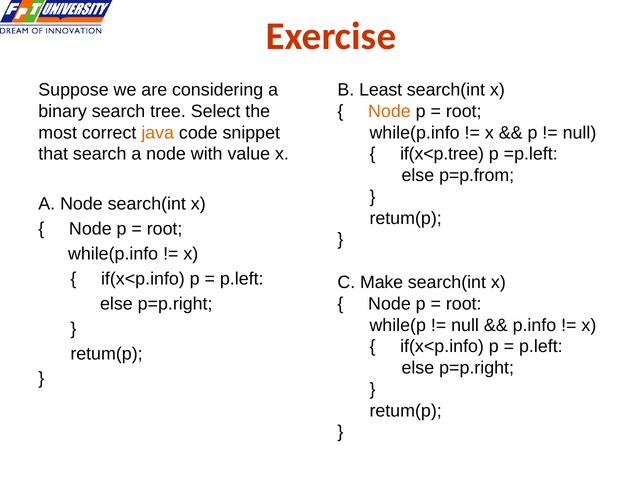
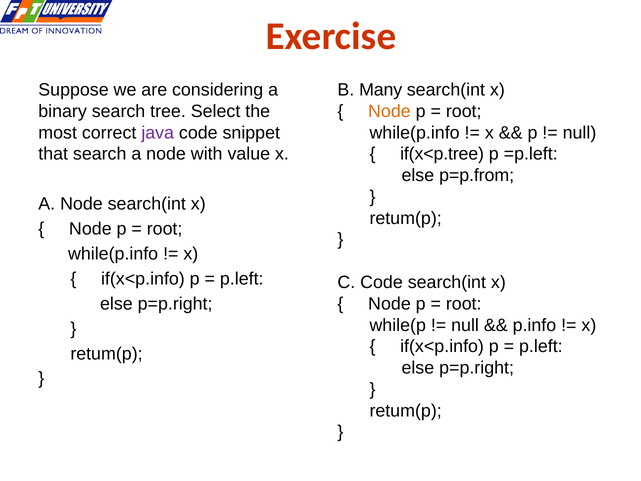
Least: Least -> Many
java colour: orange -> purple
C Make: Make -> Code
